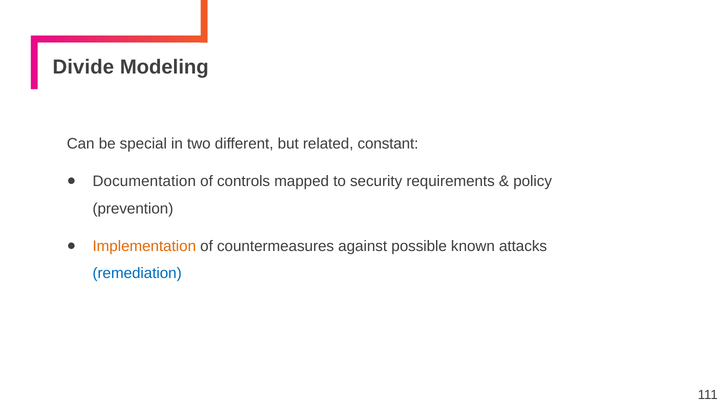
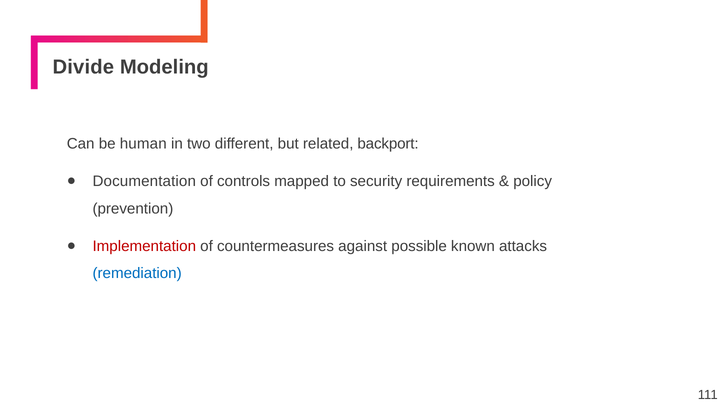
special: special -> human
constant: constant -> backport
Implementation colour: orange -> red
